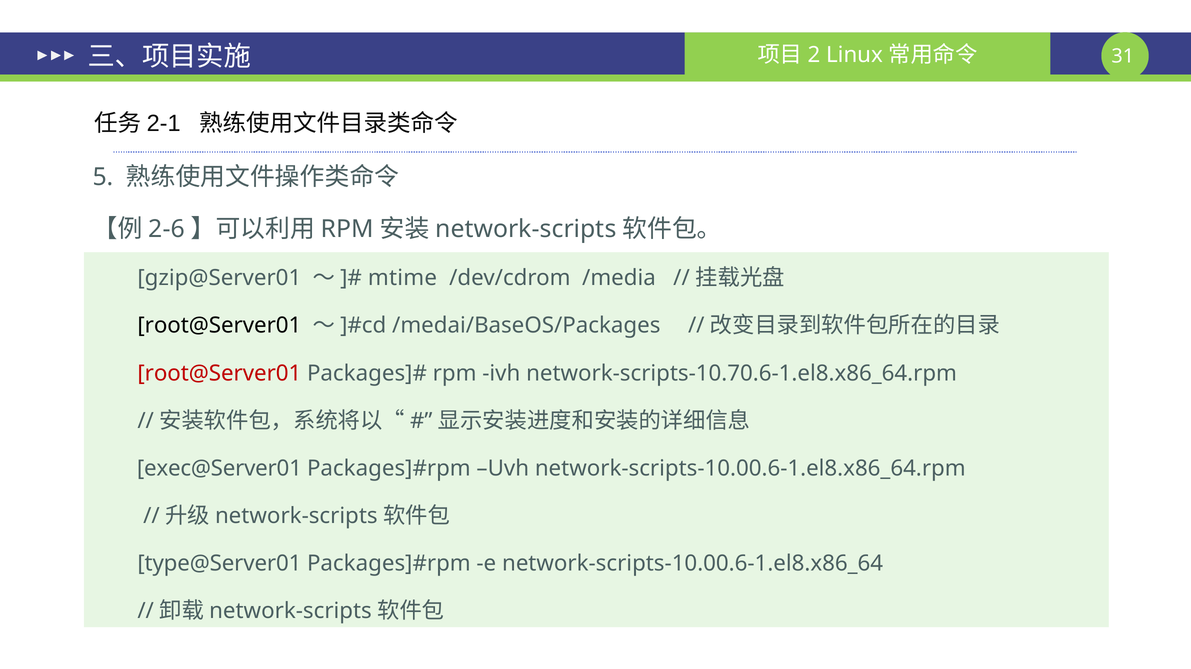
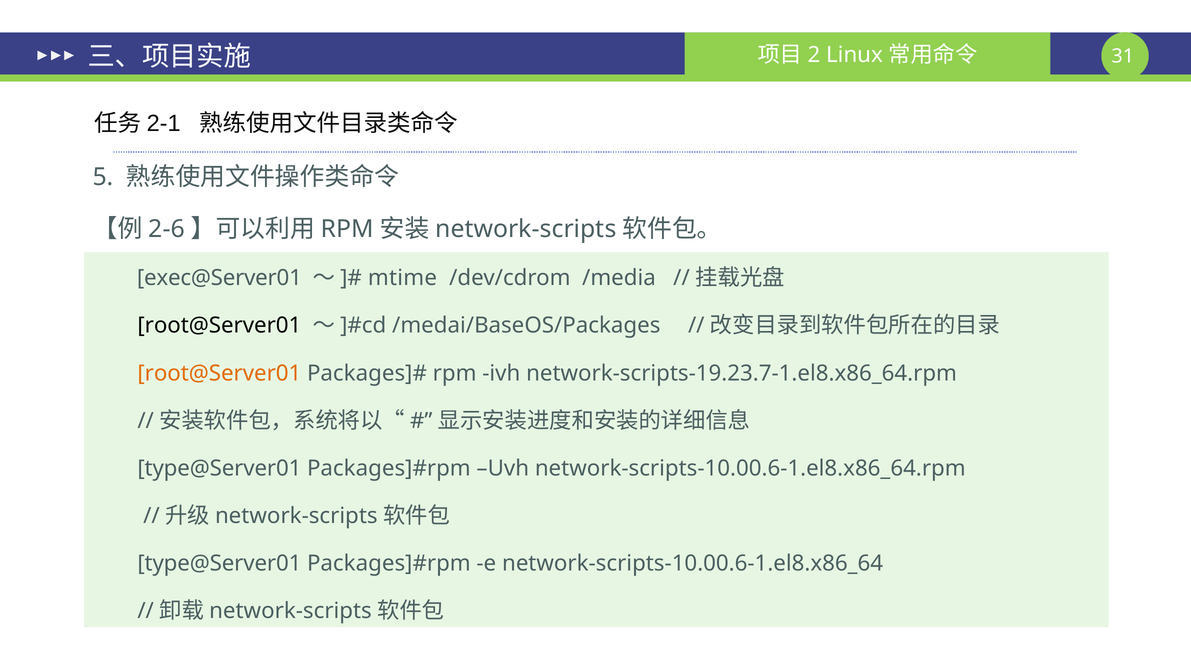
gzip@Server01: gzip@Server01 -> exec@Server01
root@Server01 at (219, 374) colour: red -> orange
network-scripts-10.70.6-1.el8.x86_64.rpm: network-scripts-10.70.6-1.el8.x86_64.rpm -> network-scripts-19.23.7-1.el8.x86_64.rpm
exec@Server01 at (219, 469): exec@Server01 -> type@Server01
